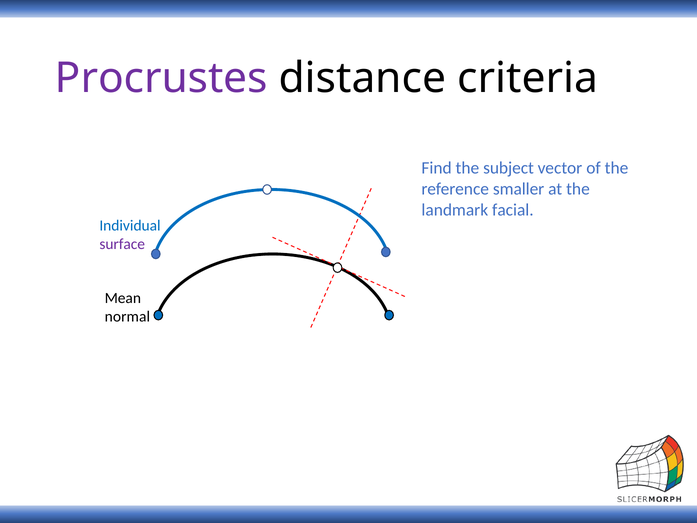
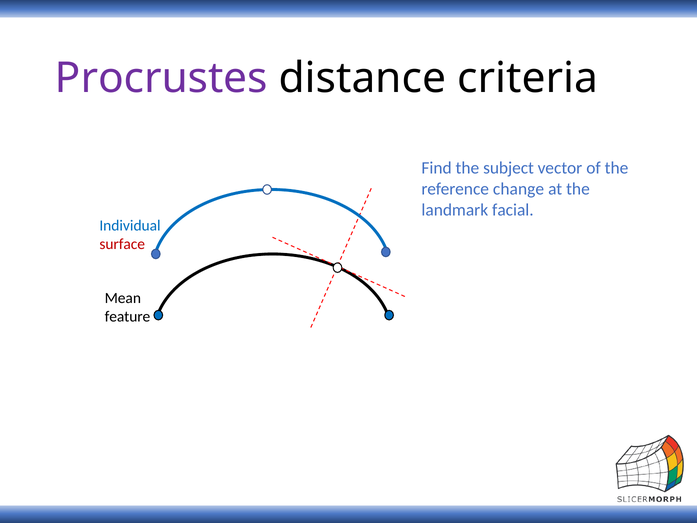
smaller: smaller -> change
surface colour: purple -> red
normal: normal -> feature
